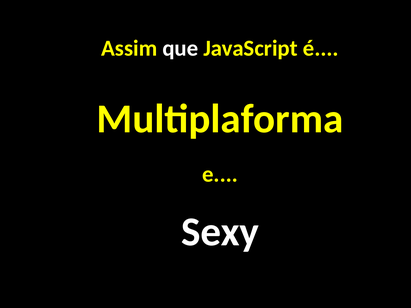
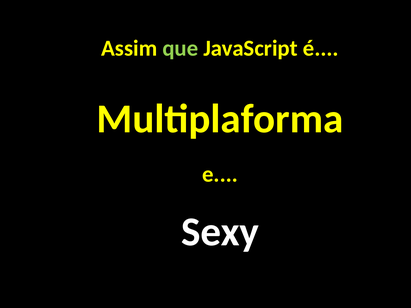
que colour: white -> light green
